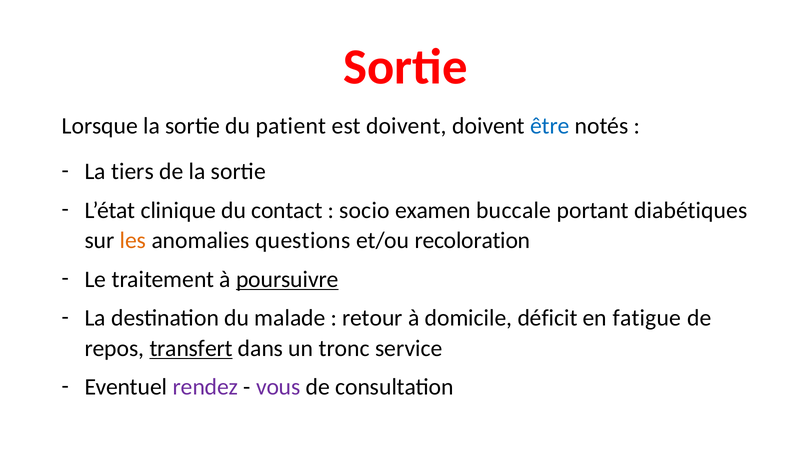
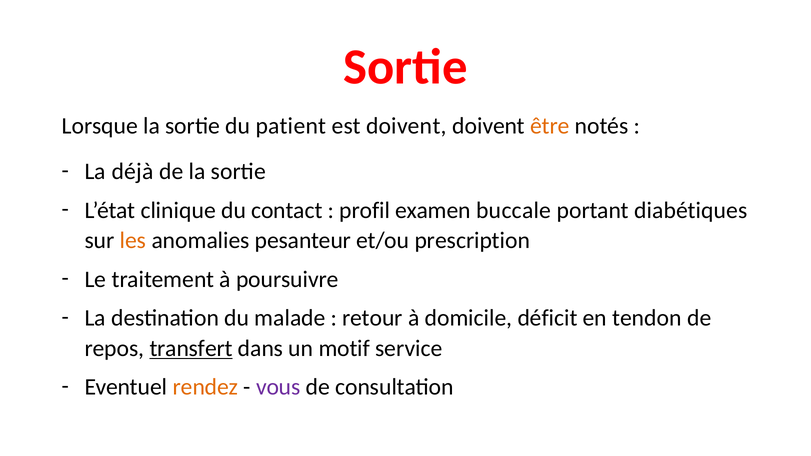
être colour: blue -> orange
tiers: tiers -> déjà
socio: socio -> profil
questions: questions -> pesanteur
recoloration: recoloration -> prescription
poursuivre underline: present -> none
fatigue: fatigue -> tendon
tronc: tronc -> motif
rendez colour: purple -> orange
